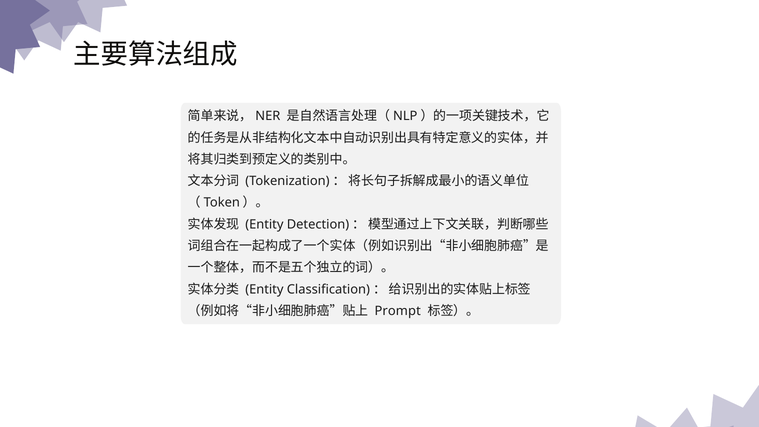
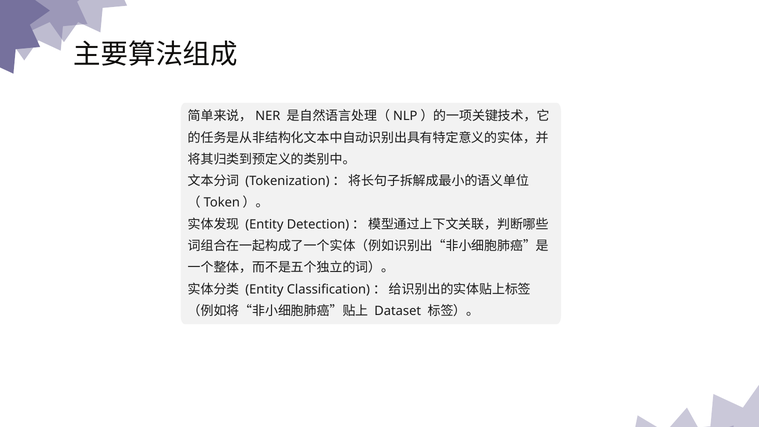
Prompt: Prompt -> Dataset
